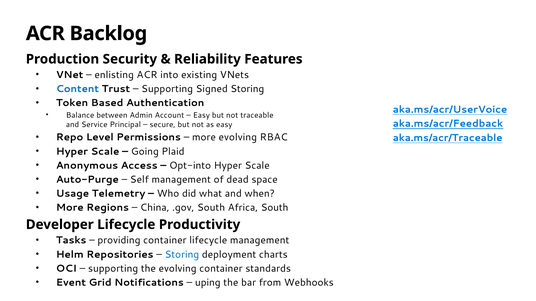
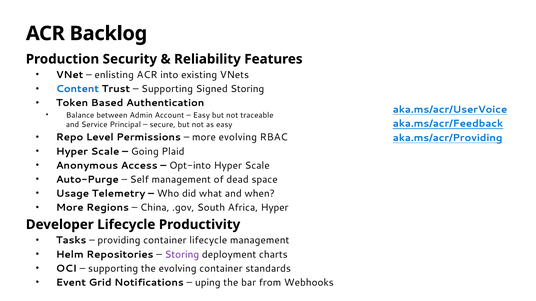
aka.ms/acr/Traceable: aka.ms/acr/Traceable -> aka.ms/acr/Providing
Africa South: South -> Hyper
Storing at (182, 255) colour: blue -> purple
